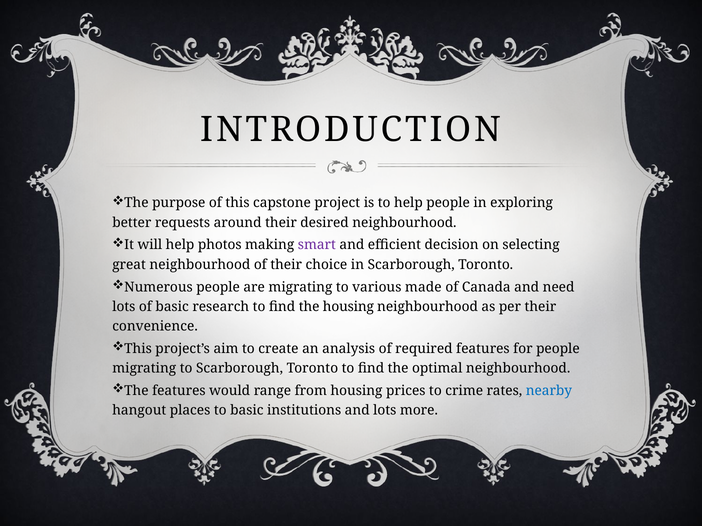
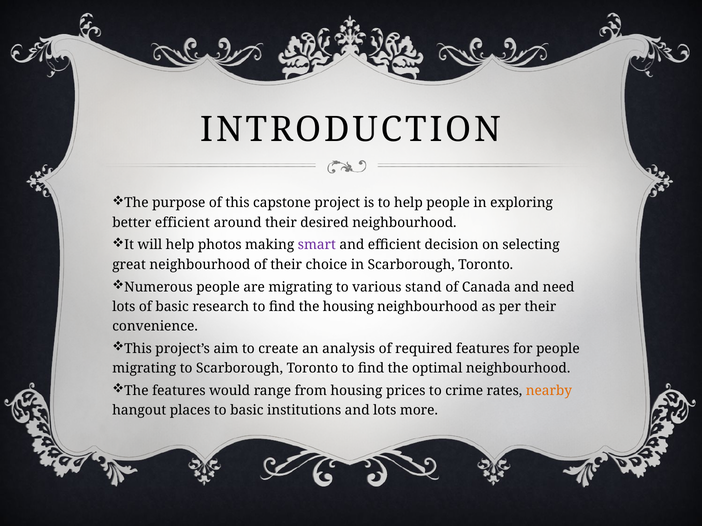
better requests: requests -> efficient
made: made -> stand
nearby colour: blue -> orange
